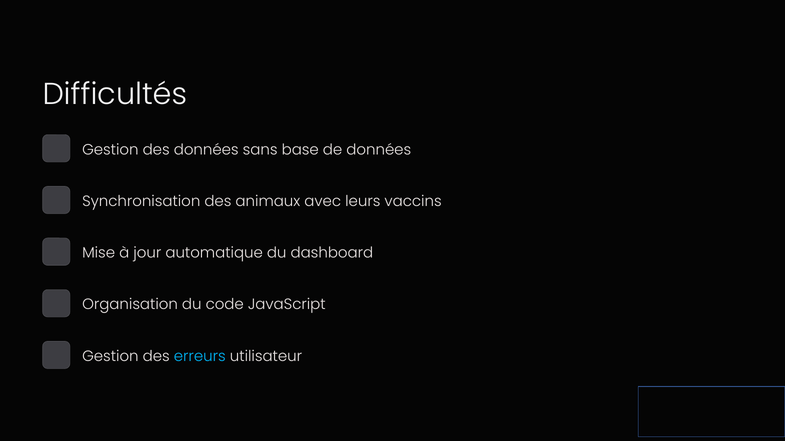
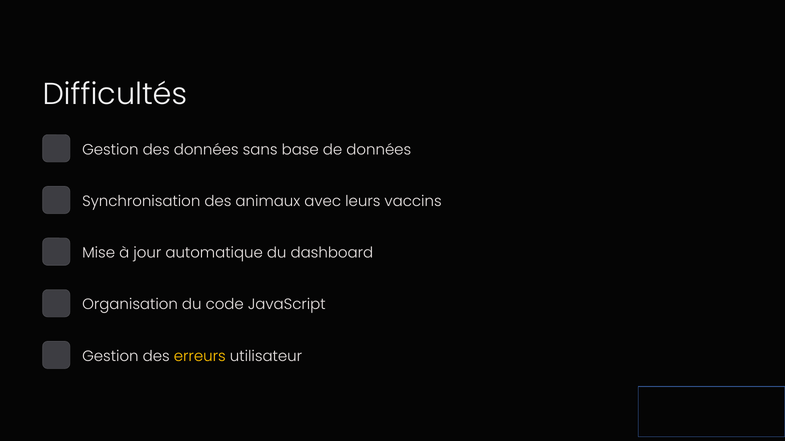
erreurs colour: light blue -> yellow
